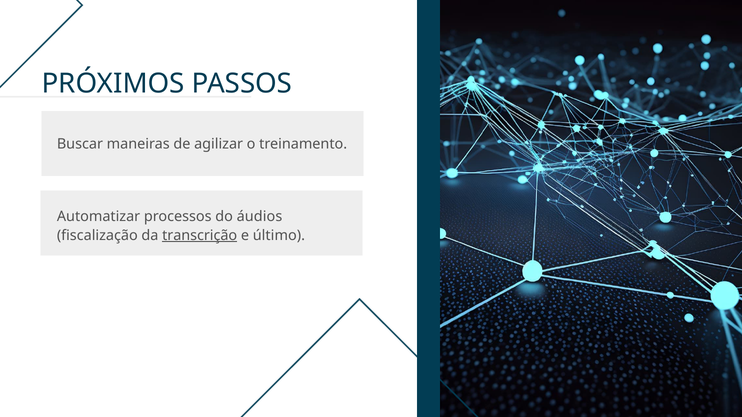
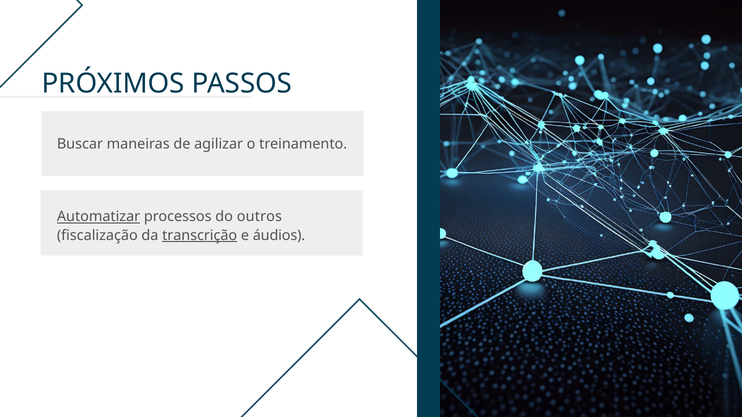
Automatizar underline: none -> present
áudios: áudios -> outros
último: último -> áudios
